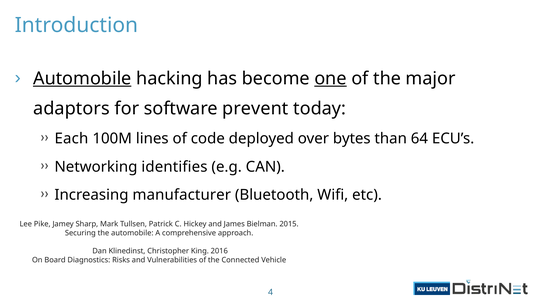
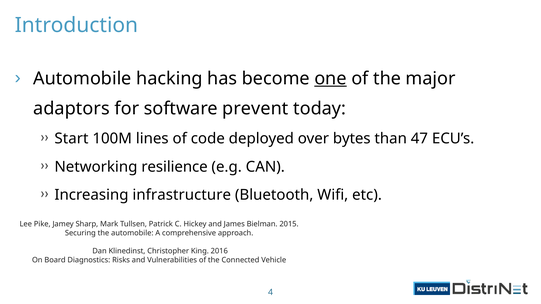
Automobile at (82, 79) underline: present -> none
Each: Each -> Start
64: 64 -> 47
identifies: identifies -> resilience
manufacturer: manufacturer -> infrastructure
